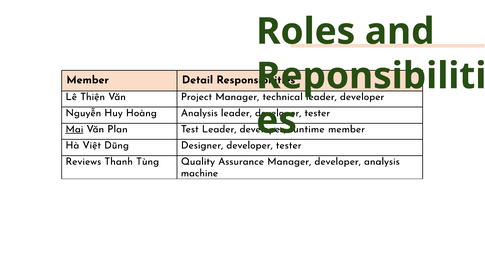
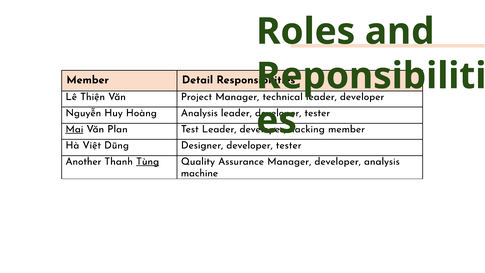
runtime: runtime -> hacking
Reviews: Reviews -> Another
Tùng underline: none -> present
